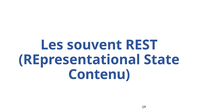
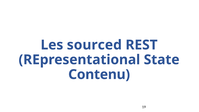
souvent: souvent -> sourced
